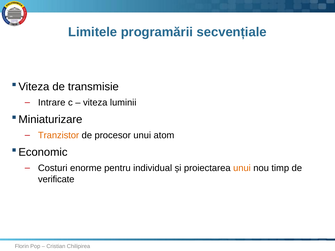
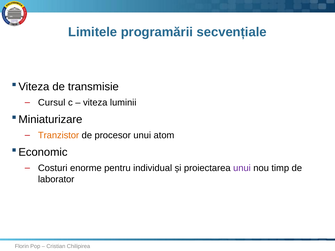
Intrare: Intrare -> Cursul
unui at (242, 168) colour: orange -> purple
verificate: verificate -> laborator
